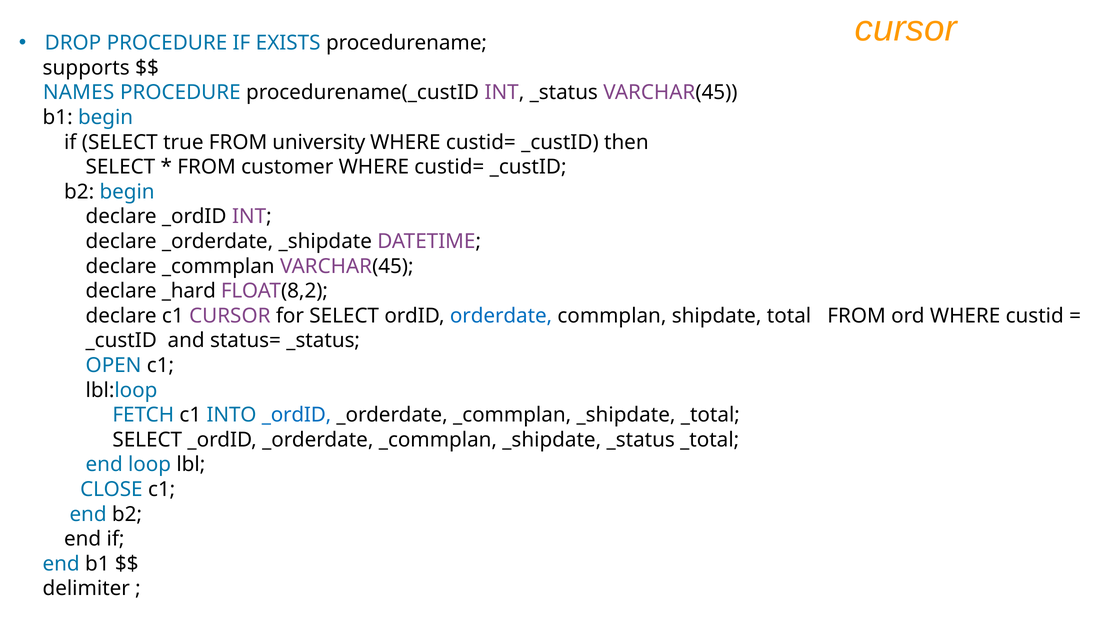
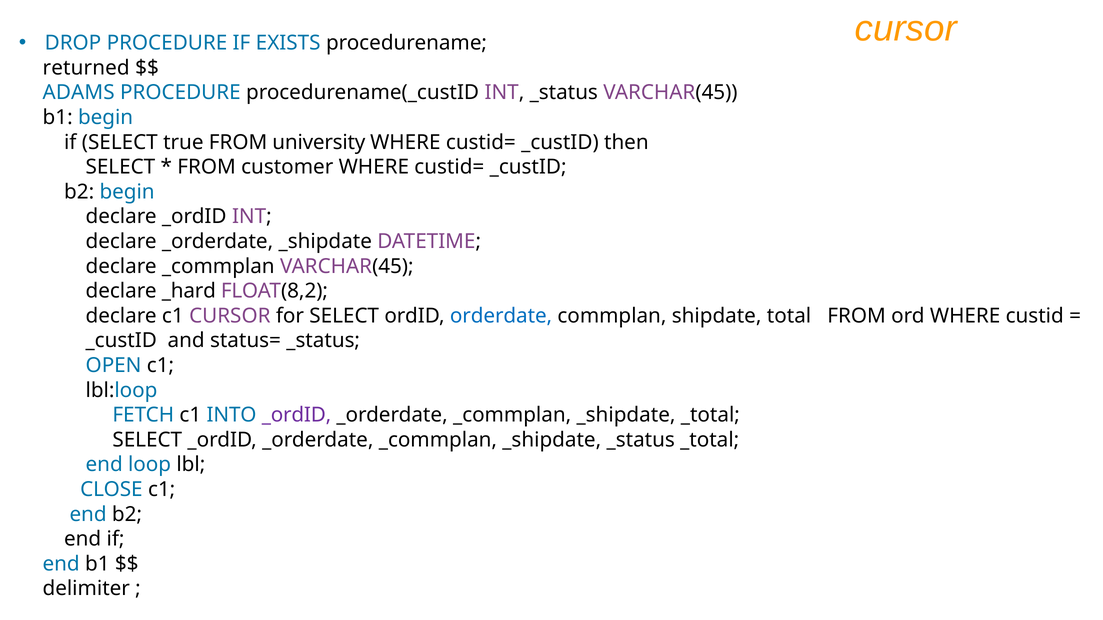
supports: supports -> returned
NAMES: NAMES -> ADAMS
_ordID at (296, 415) colour: blue -> purple
